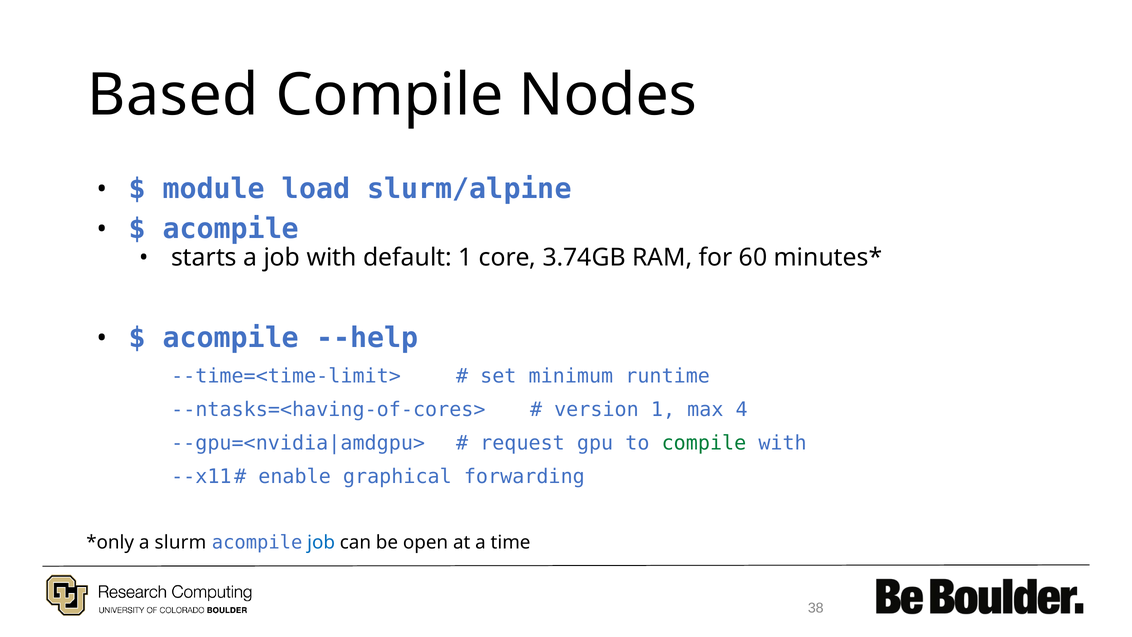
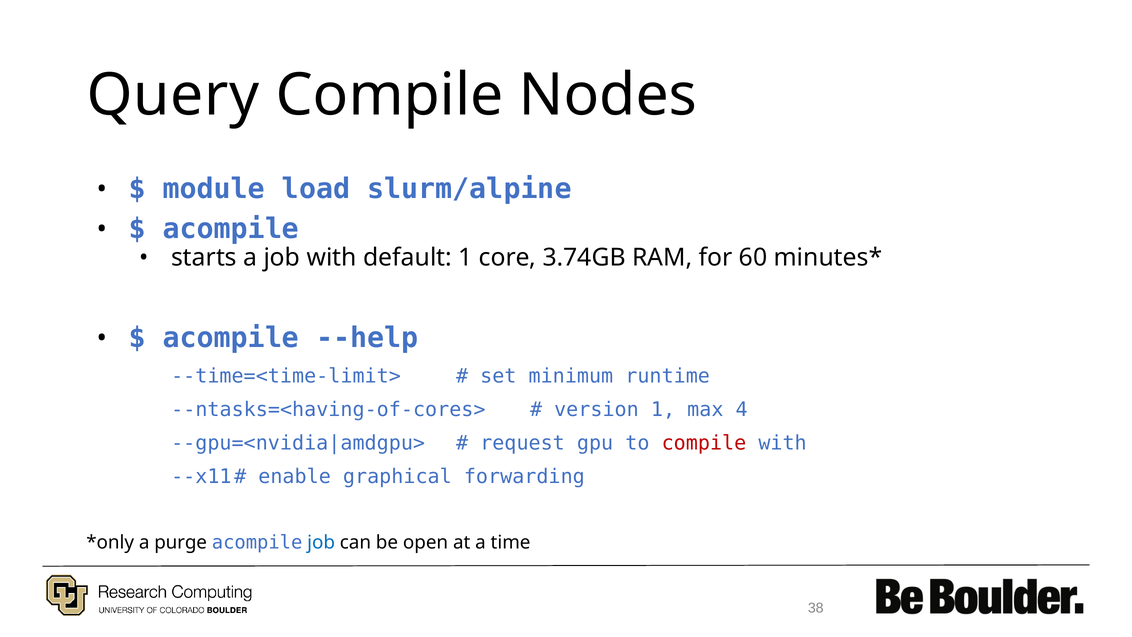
Based: Based -> Query
compile at (704, 443) colour: green -> red
slurm: slurm -> purge
